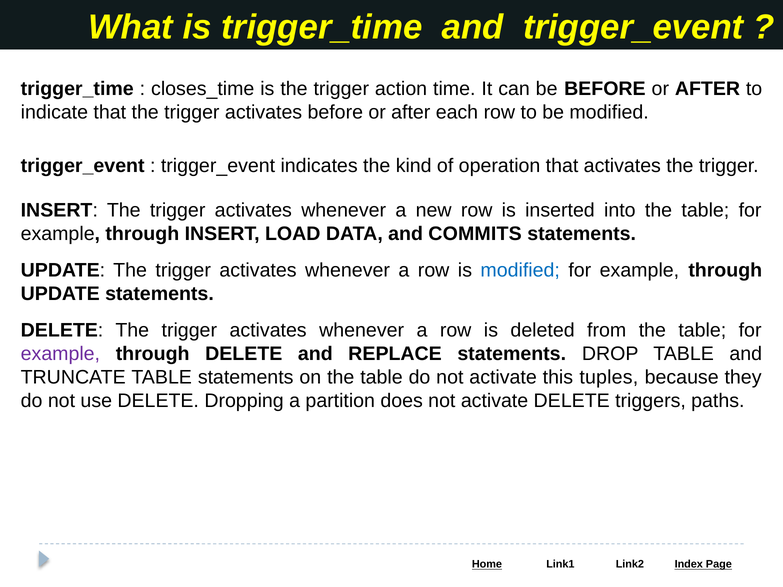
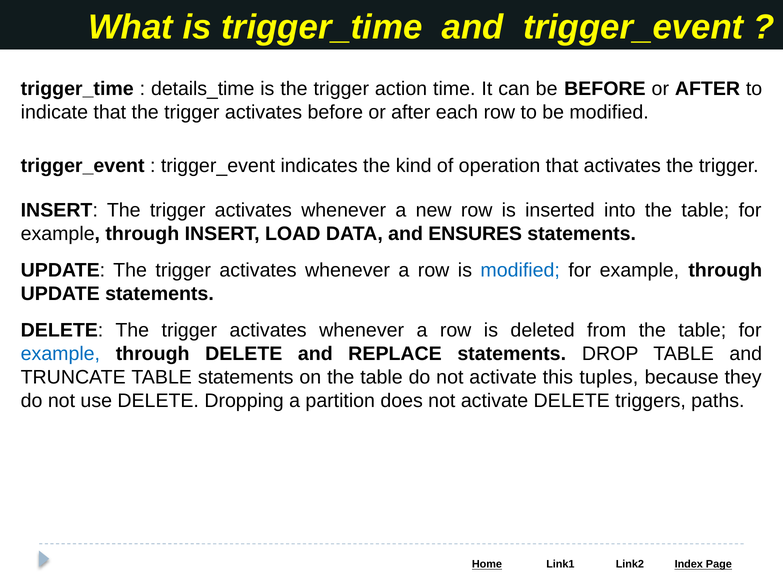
closes_time: closes_time -> details_time
COMMITS: COMMITS -> ENSURES
example at (60, 354) colour: purple -> blue
